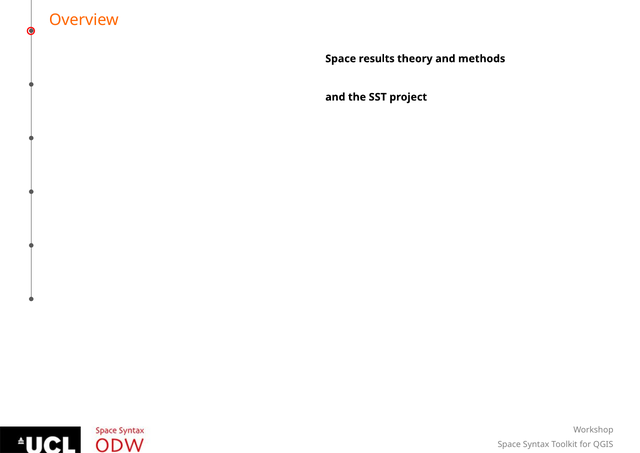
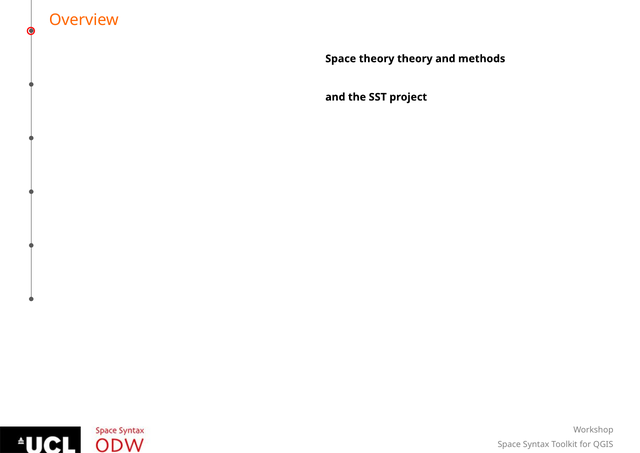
Space results: results -> theory
